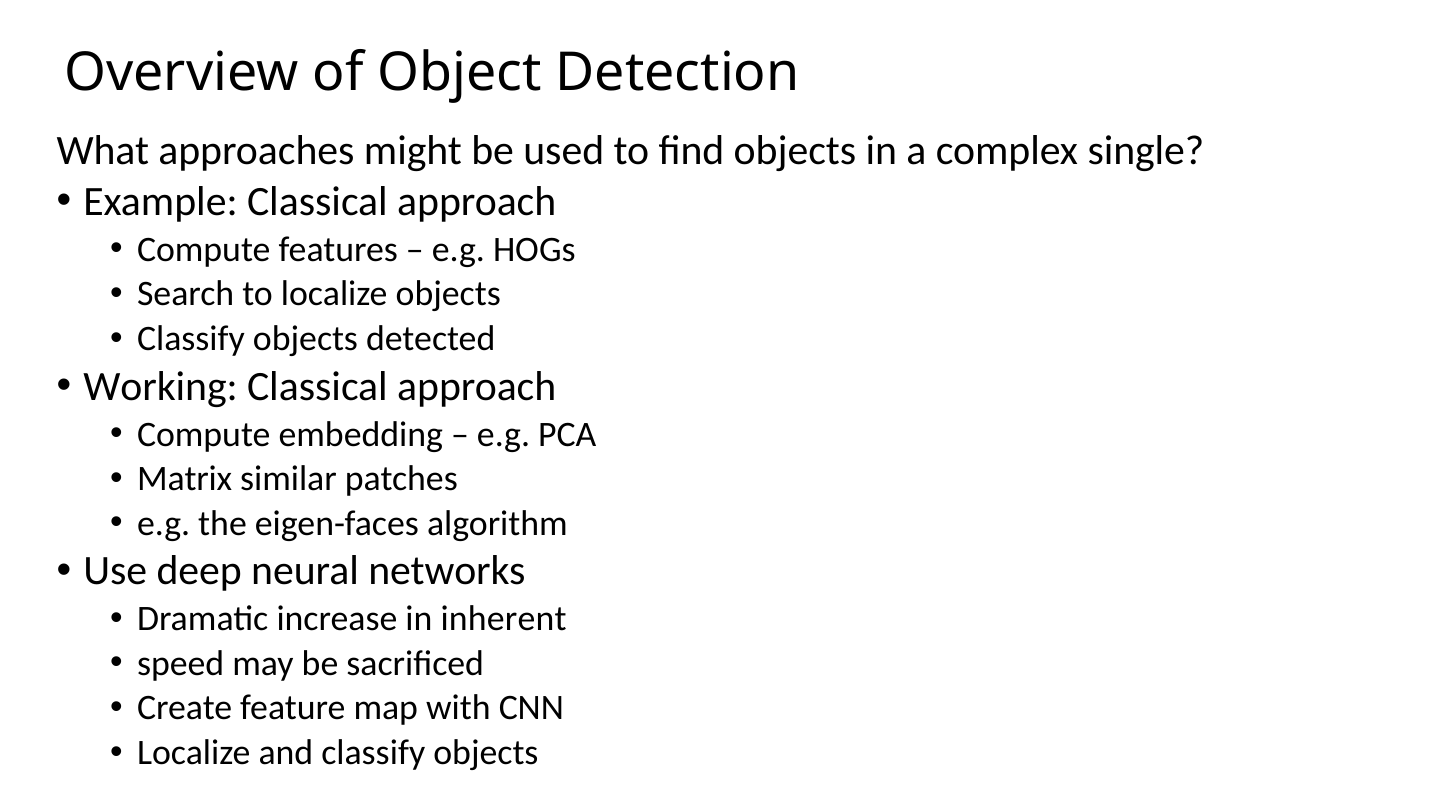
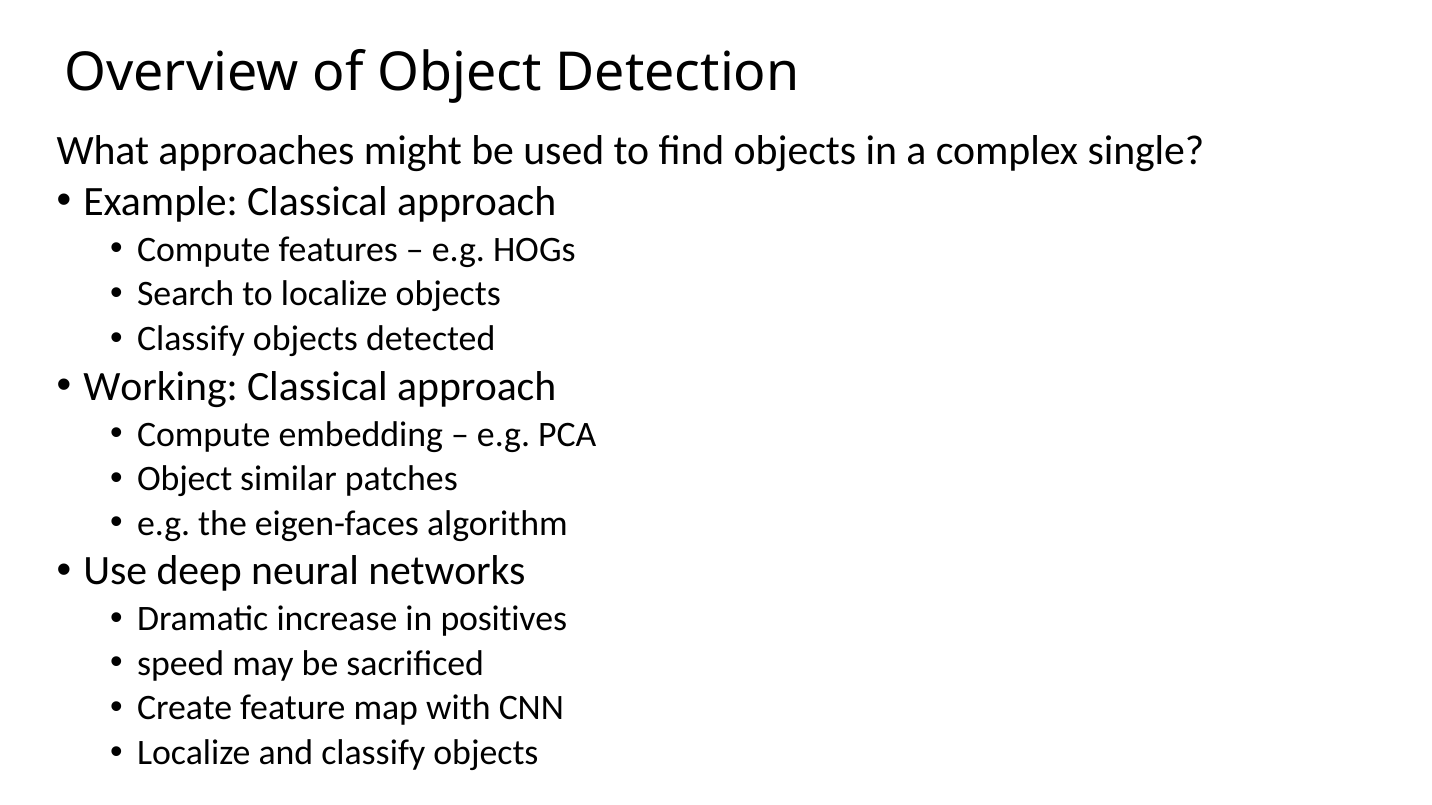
Matrix at (185, 479): Matrix -> Object
inherent: inherent -> positives
